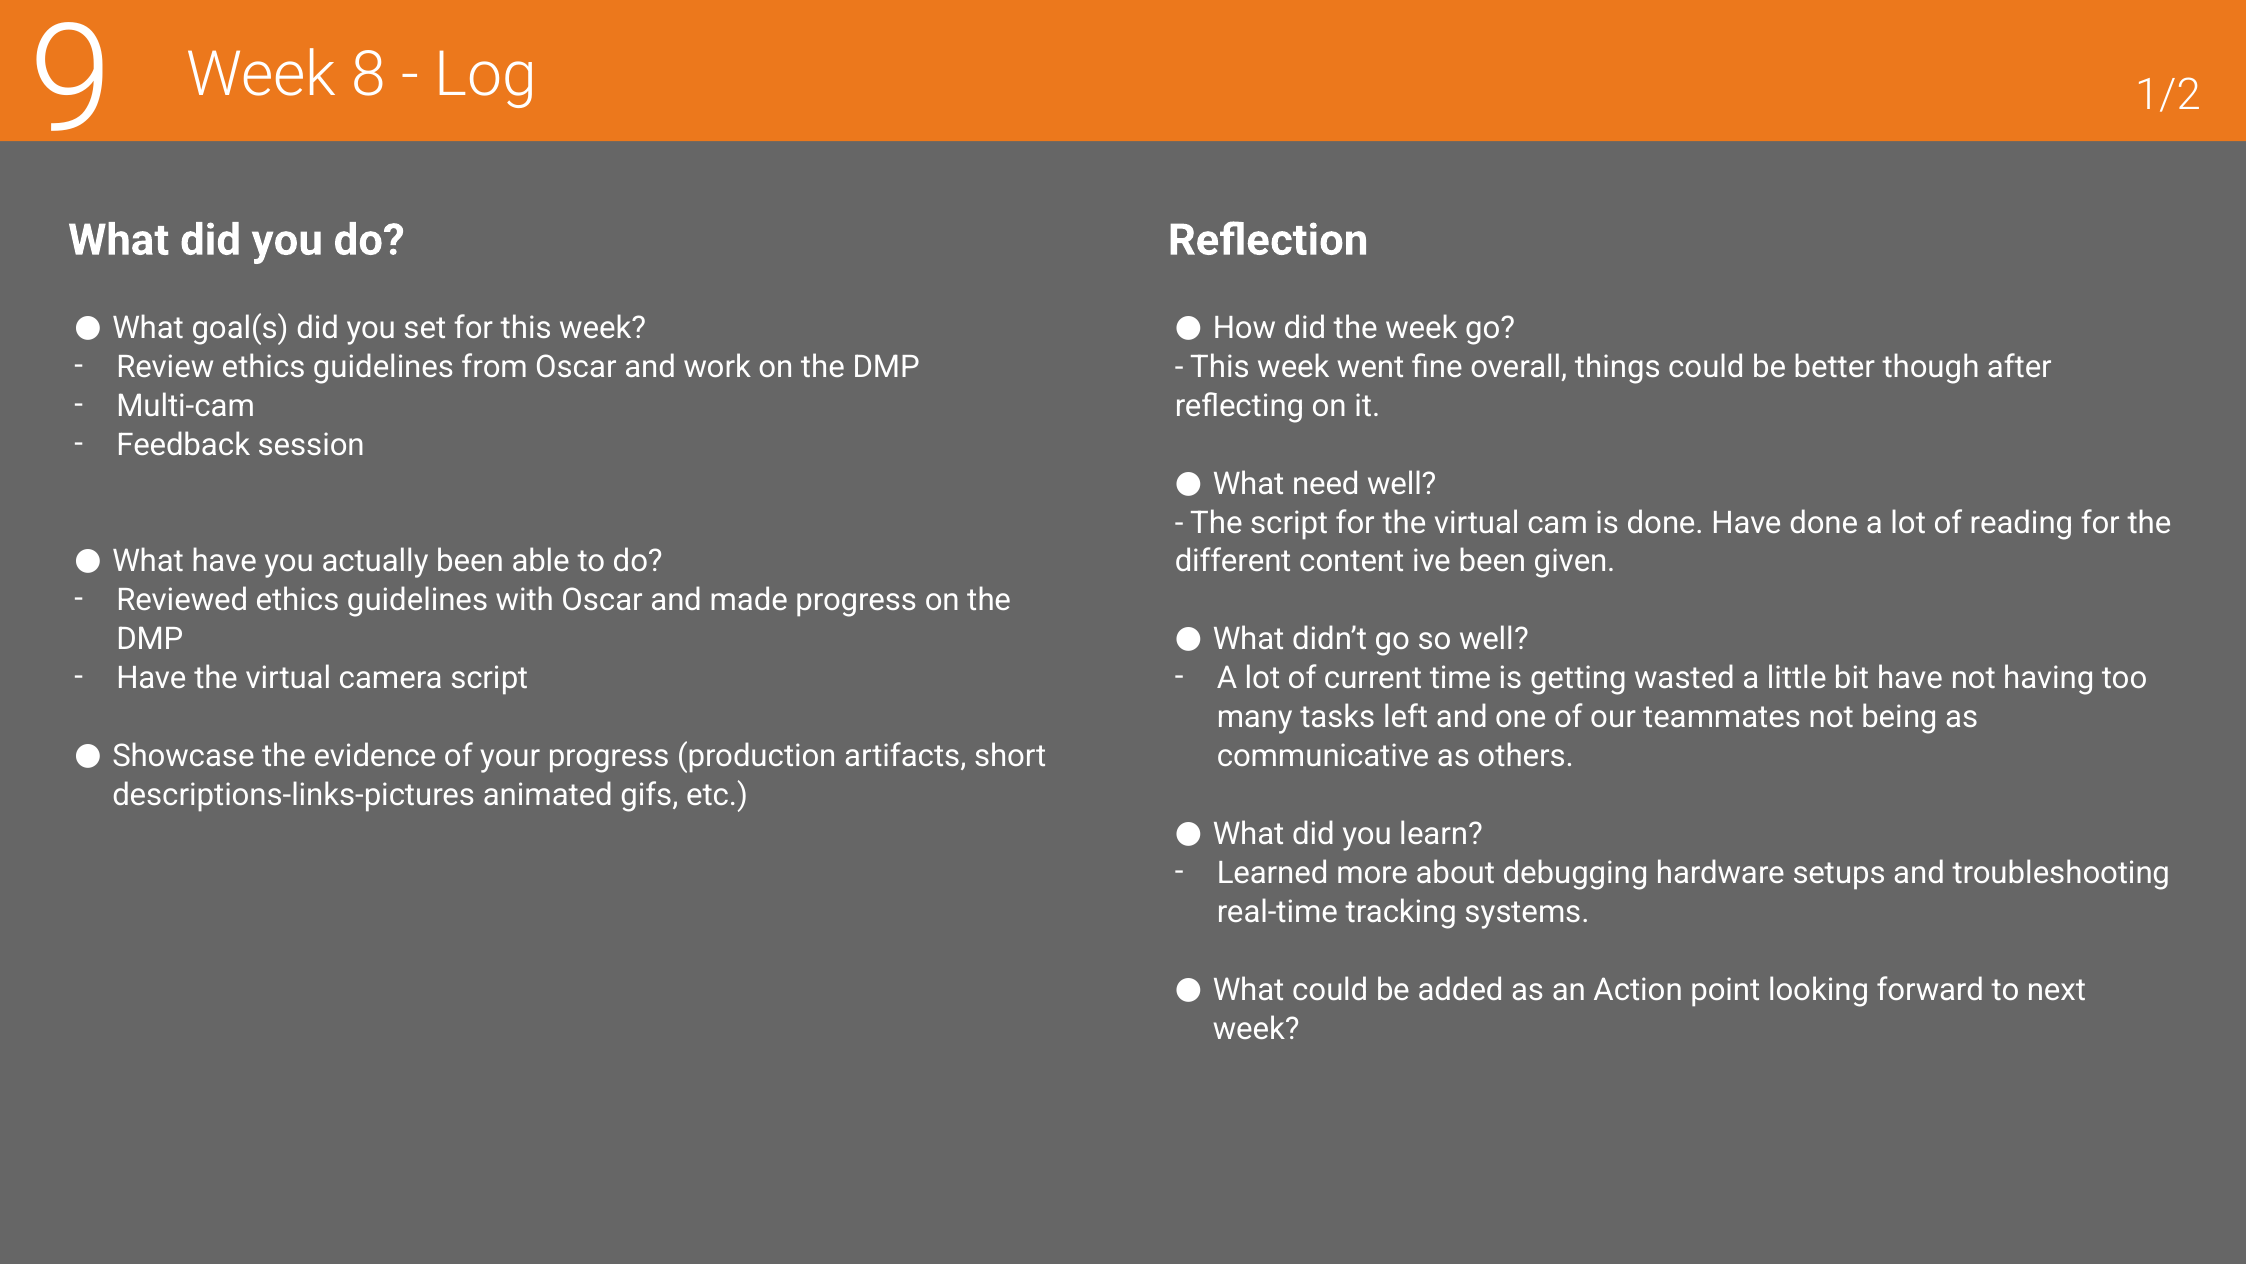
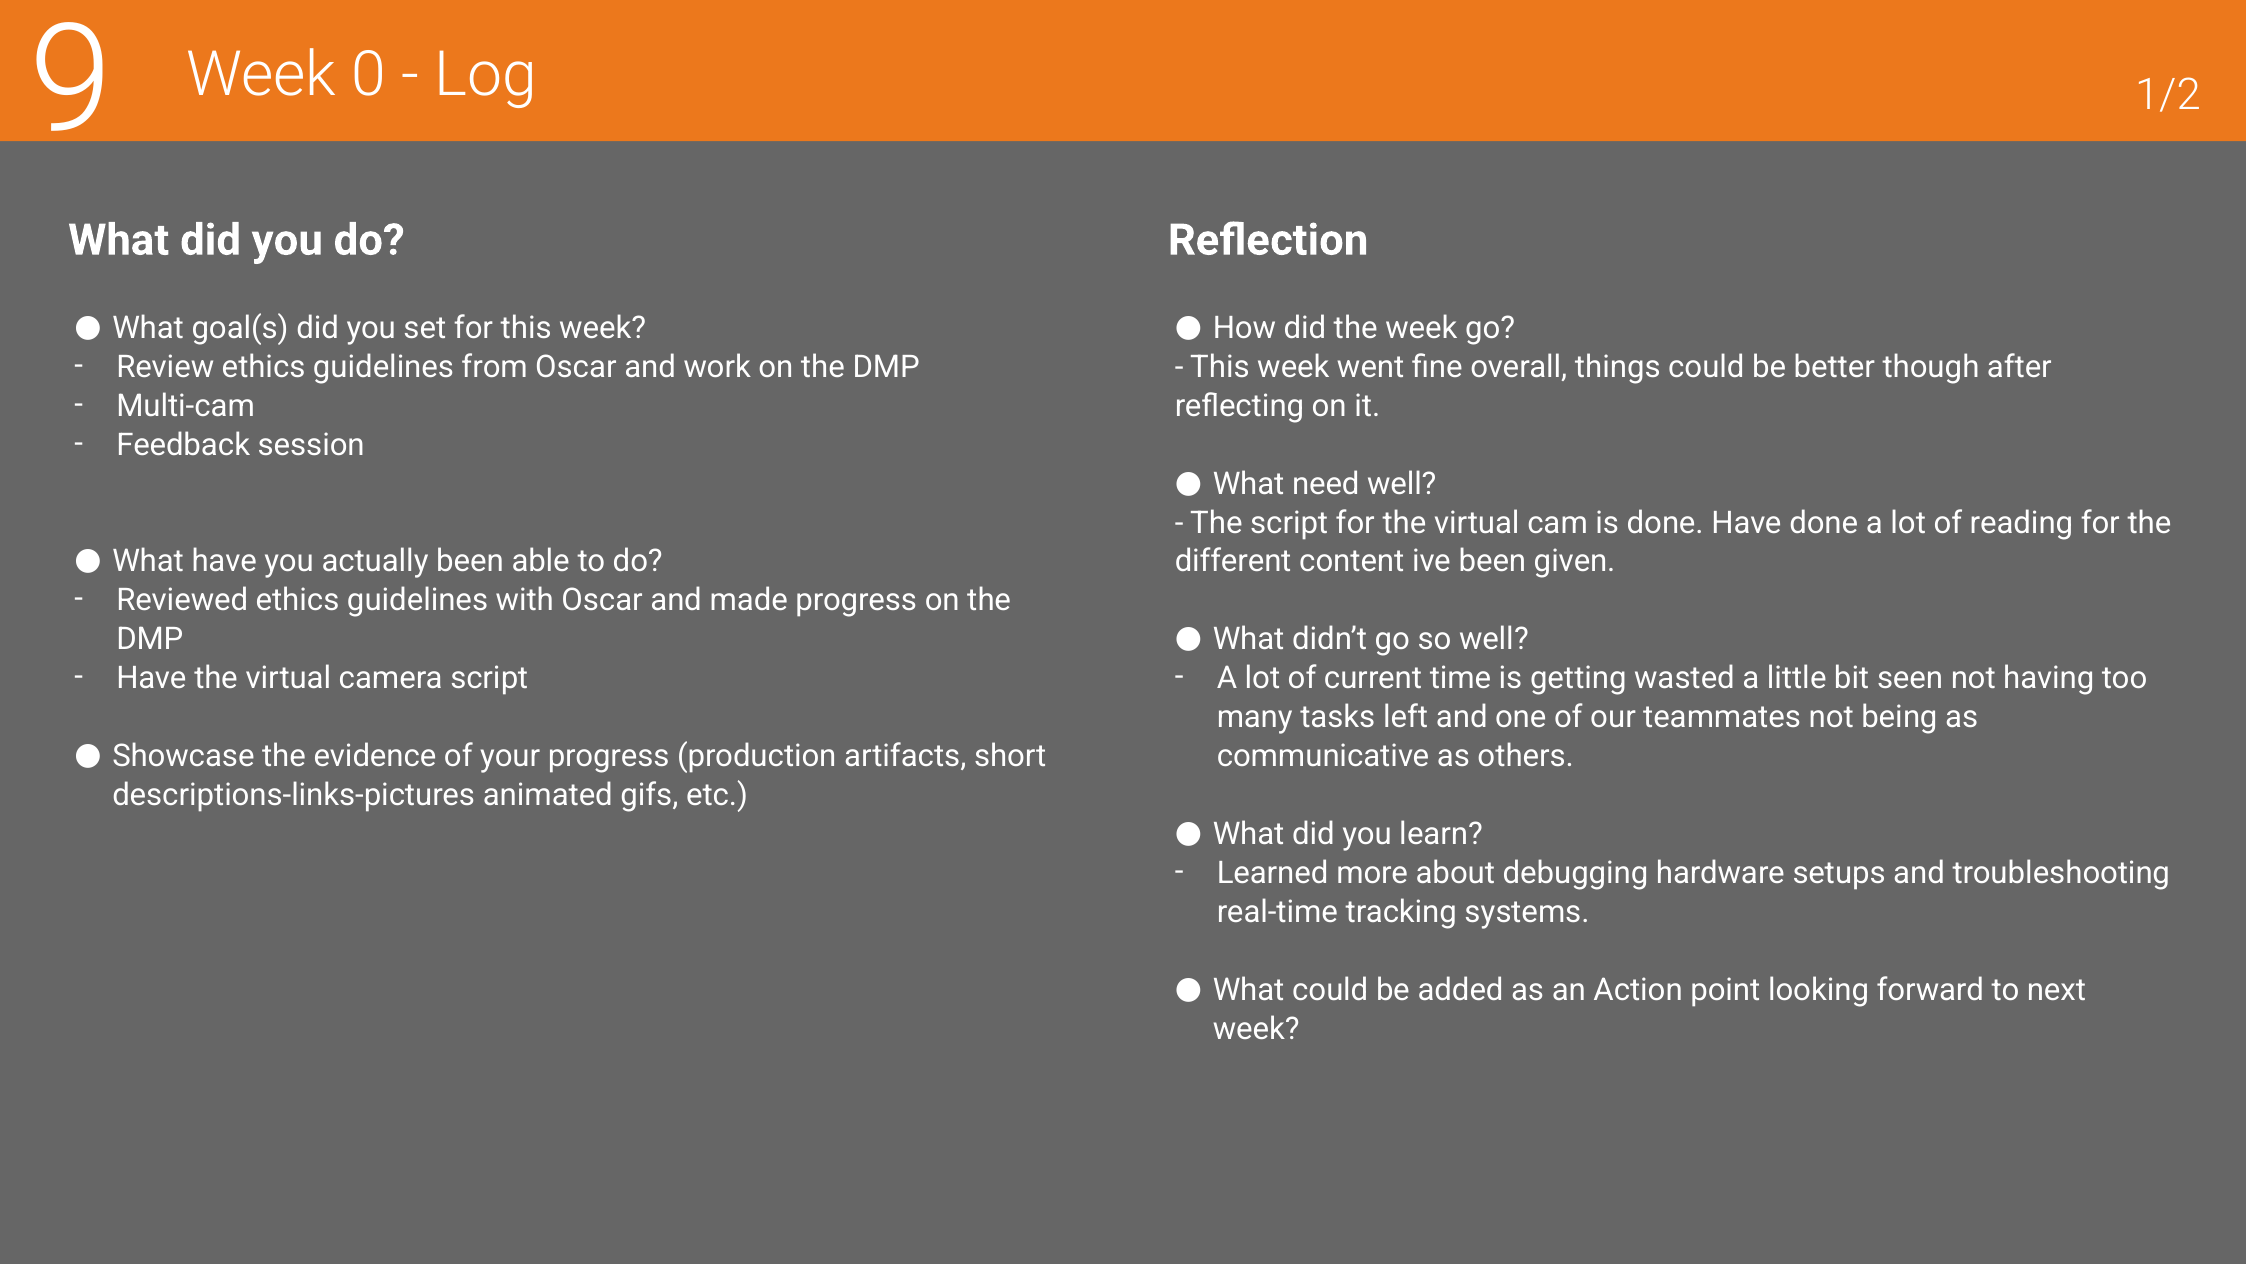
8: 8 -> 0
bit have: have -> seen
